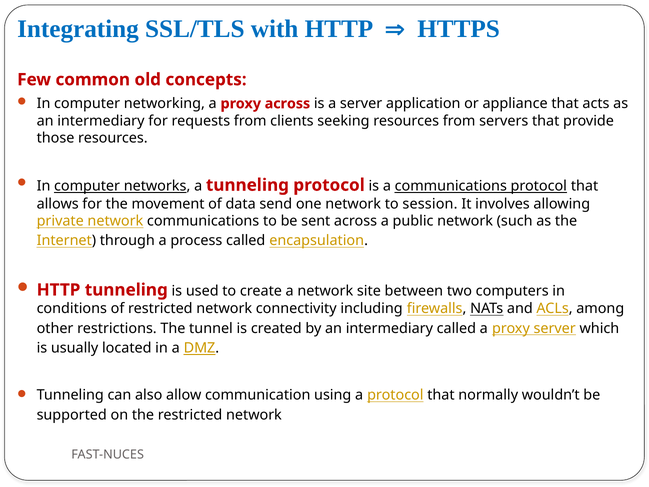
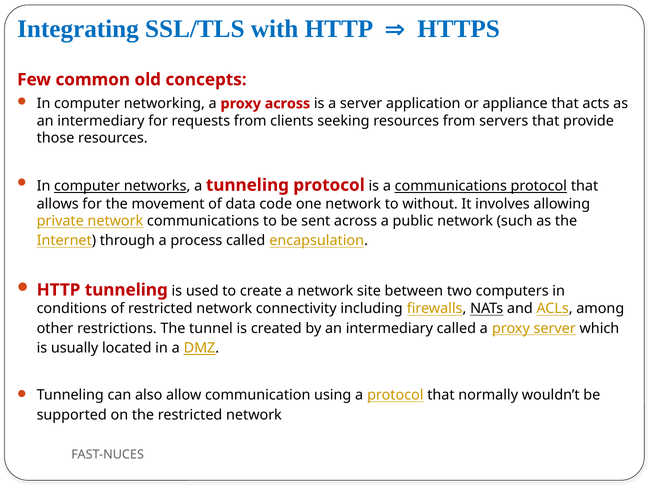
send: send -> code
session: session -> without
